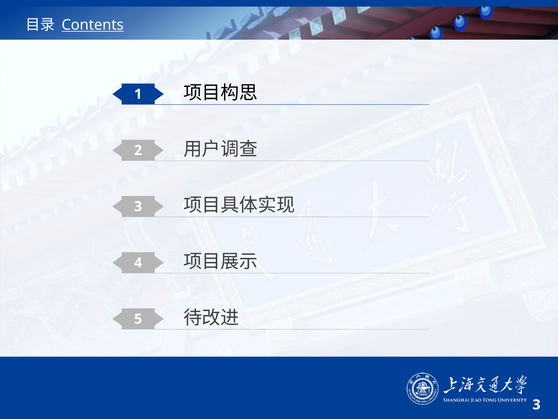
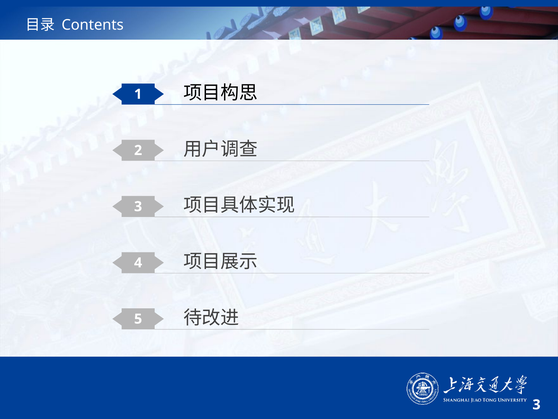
Contents underline: present -> none
